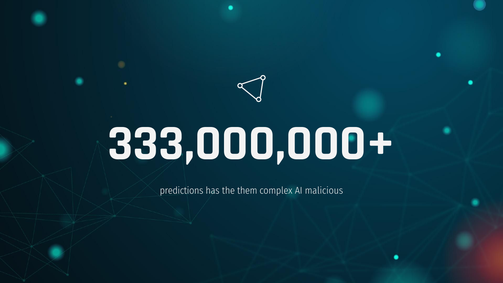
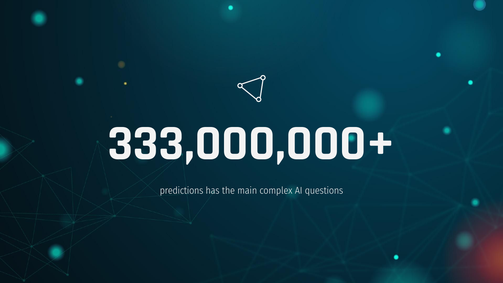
them: them -> main
malicious: malicious -> questions
